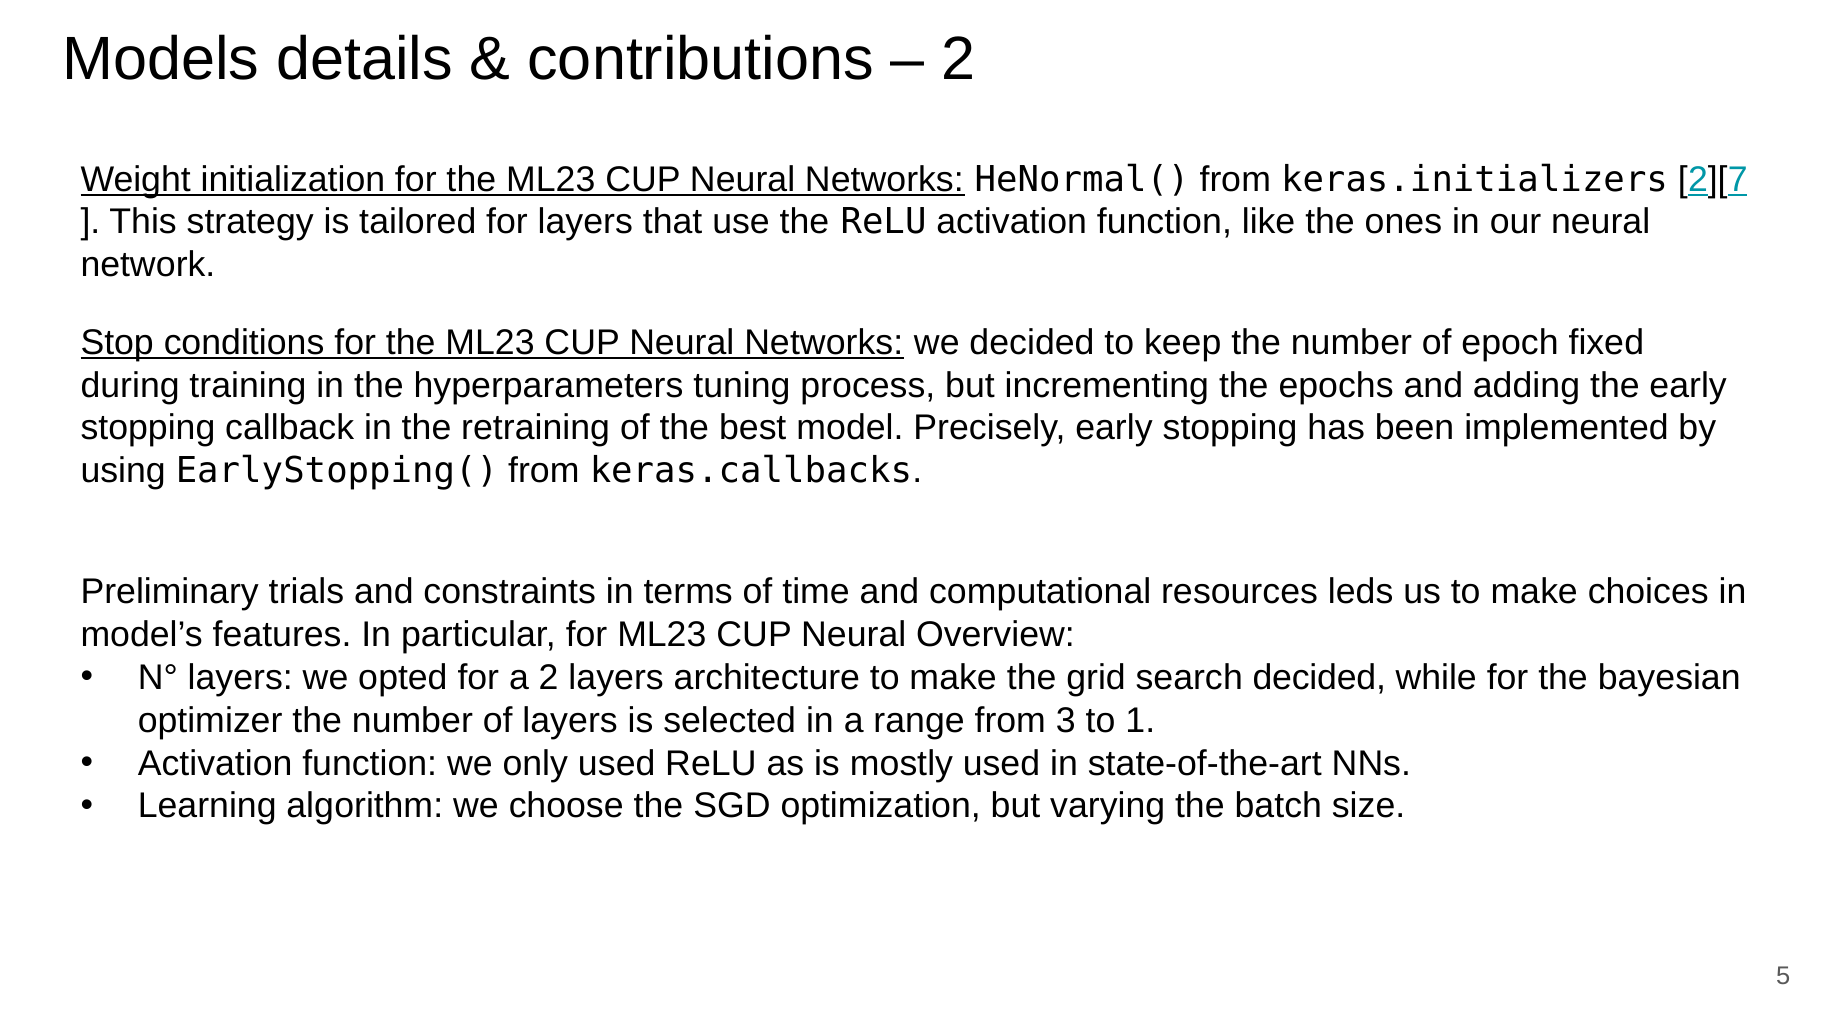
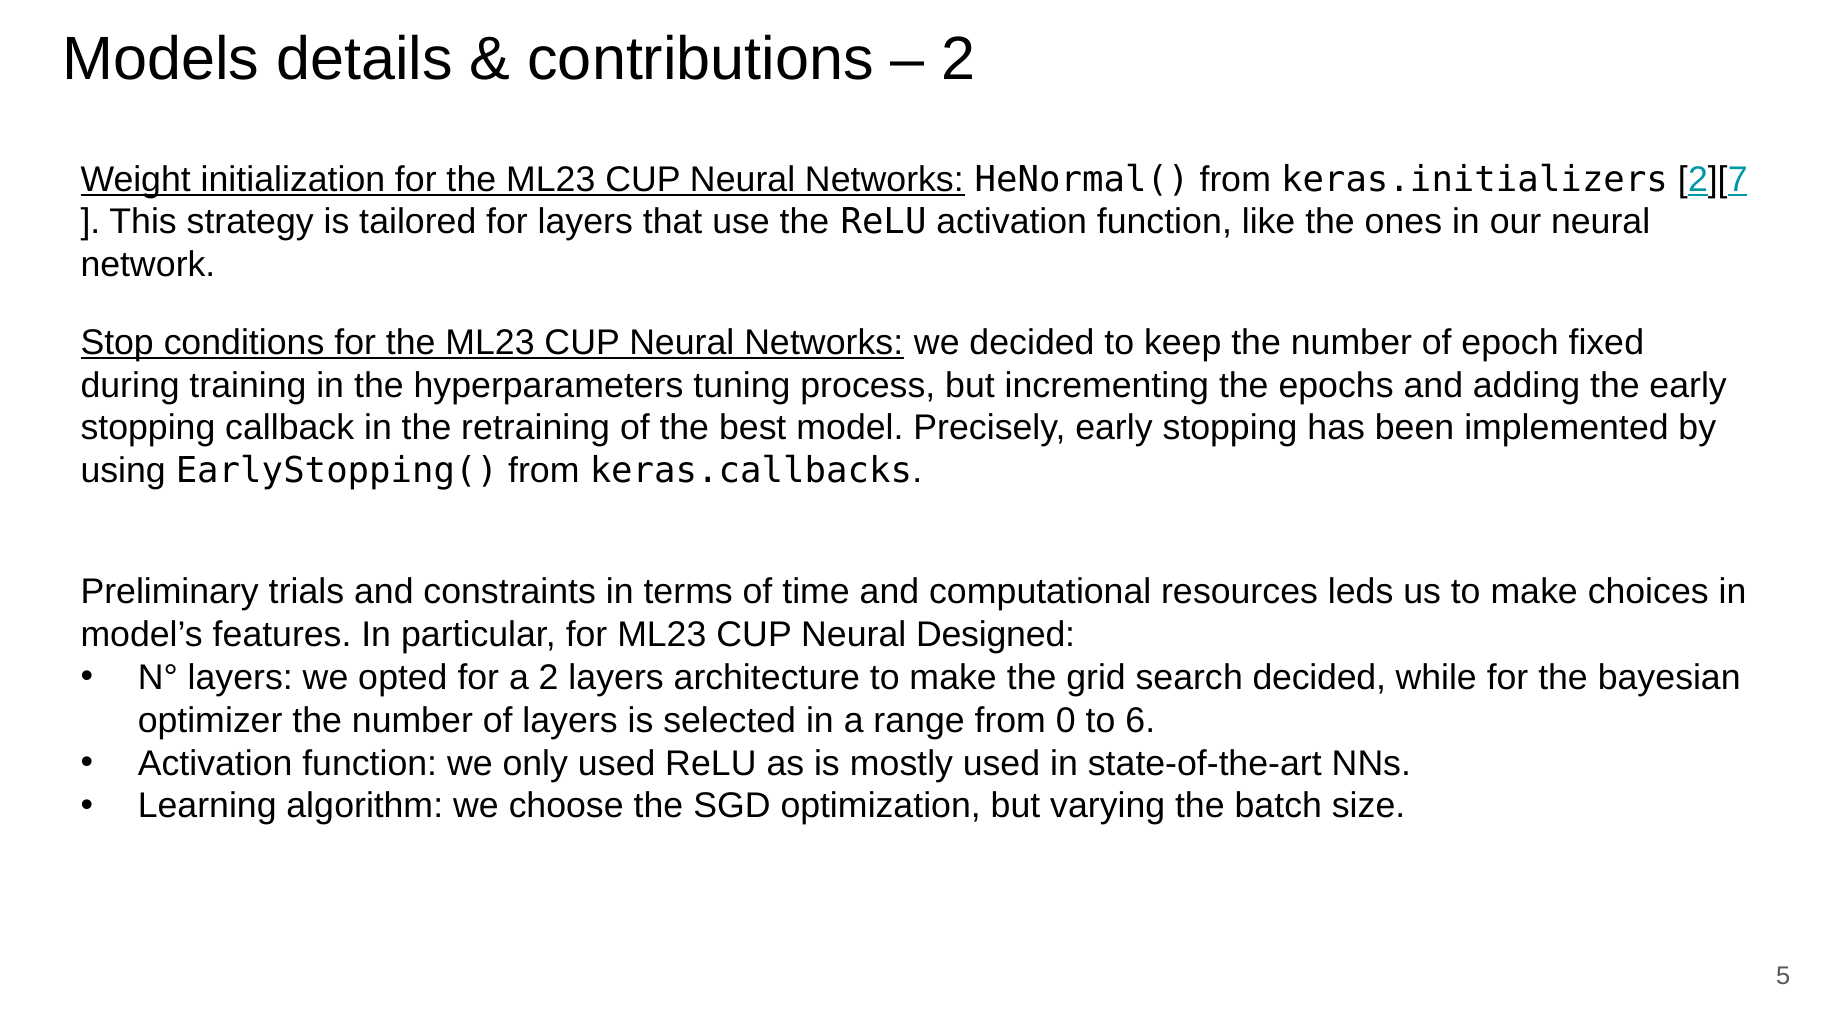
Overview: Overview -> Designed
3: 3 -> 0
1: 1 -> 6
